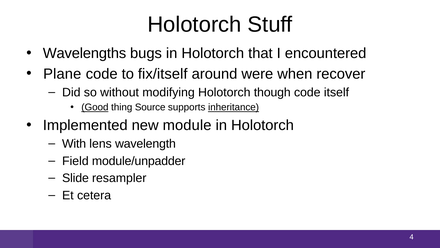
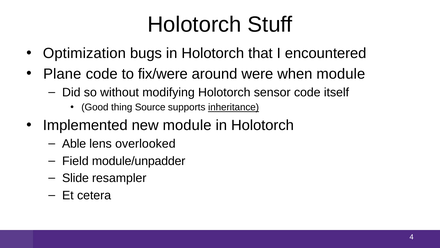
Wavelengths: Wavelengths -> Optimization
fix/itself: fix/itself -> fix/were
when recover: recover -> module
though: though -> sensor
Good underline: present -> none
With: With -> Able
wavelength: wavelength -> overlooked
